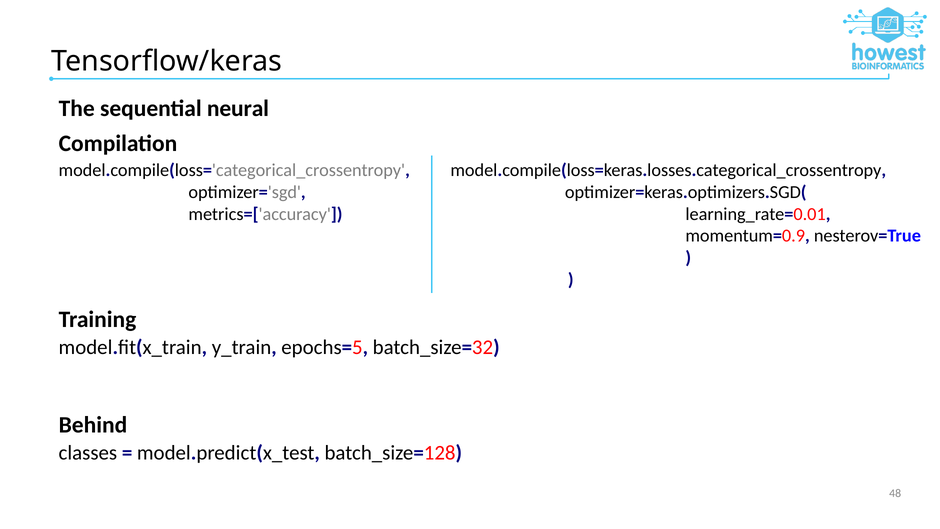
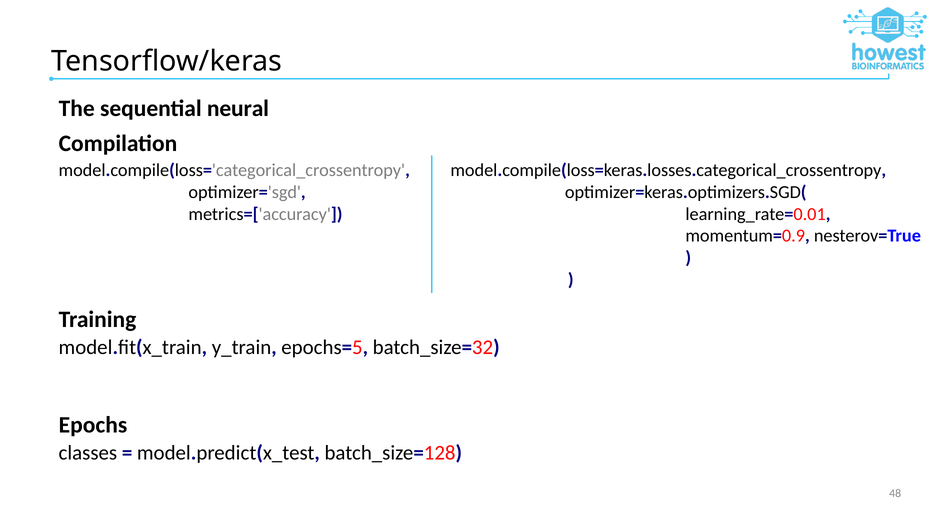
Behind: Behind -> Epochs
